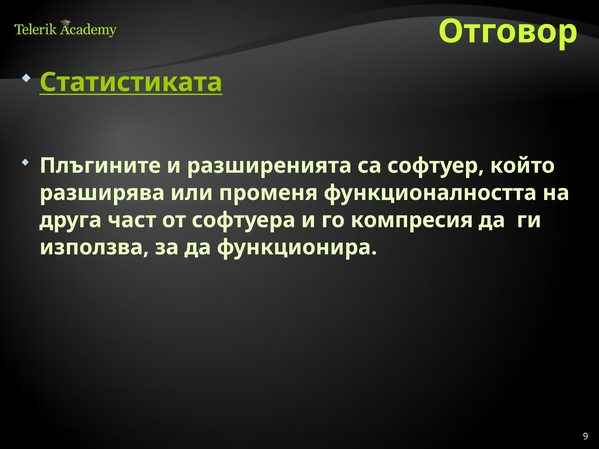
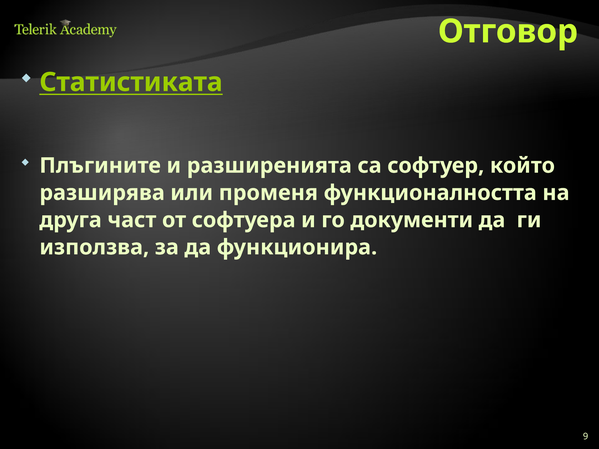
компресия: компресия -> документи
